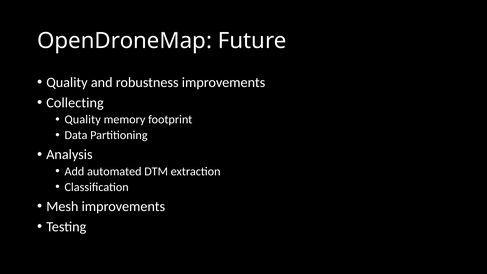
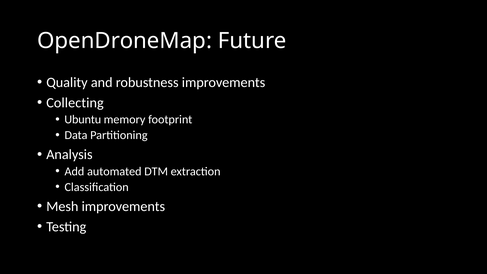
Quality at (83, 120): Quality -> Ubuntu
